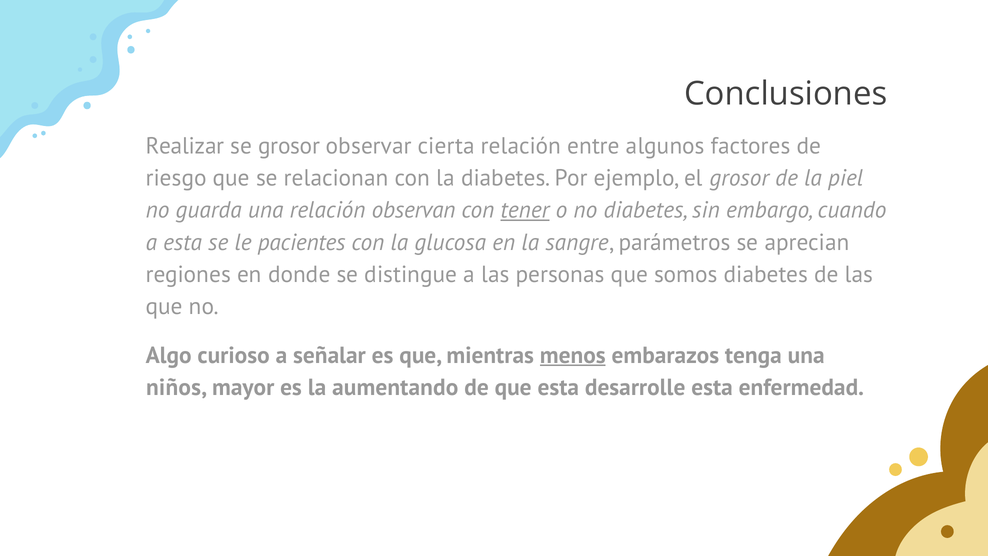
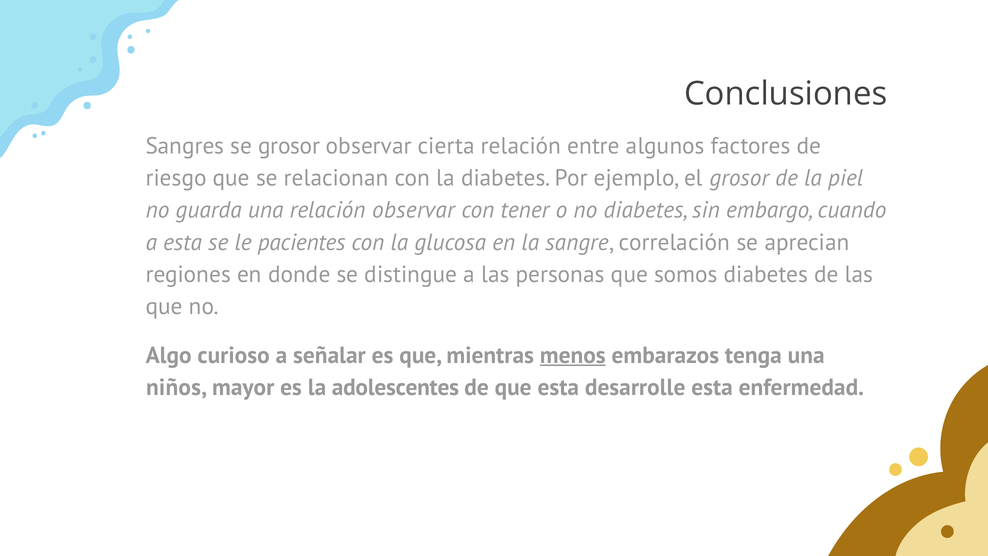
Realizar: Realizar -> Sangres
relación observan: observan -> observar
tener underline: present -> none
parámetros: parámetros -> correlación
aumentando: aumentando -> adolescentes
